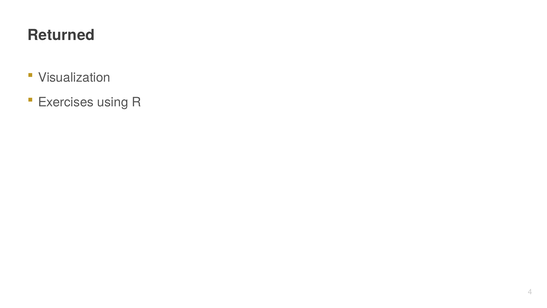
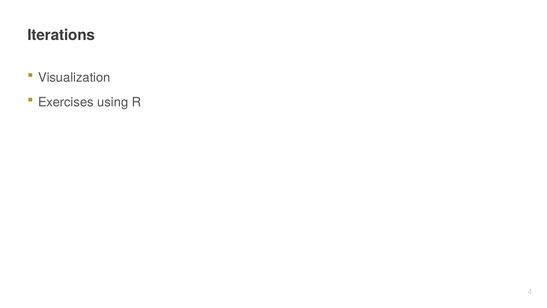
Returned: Returned -> Iterations
